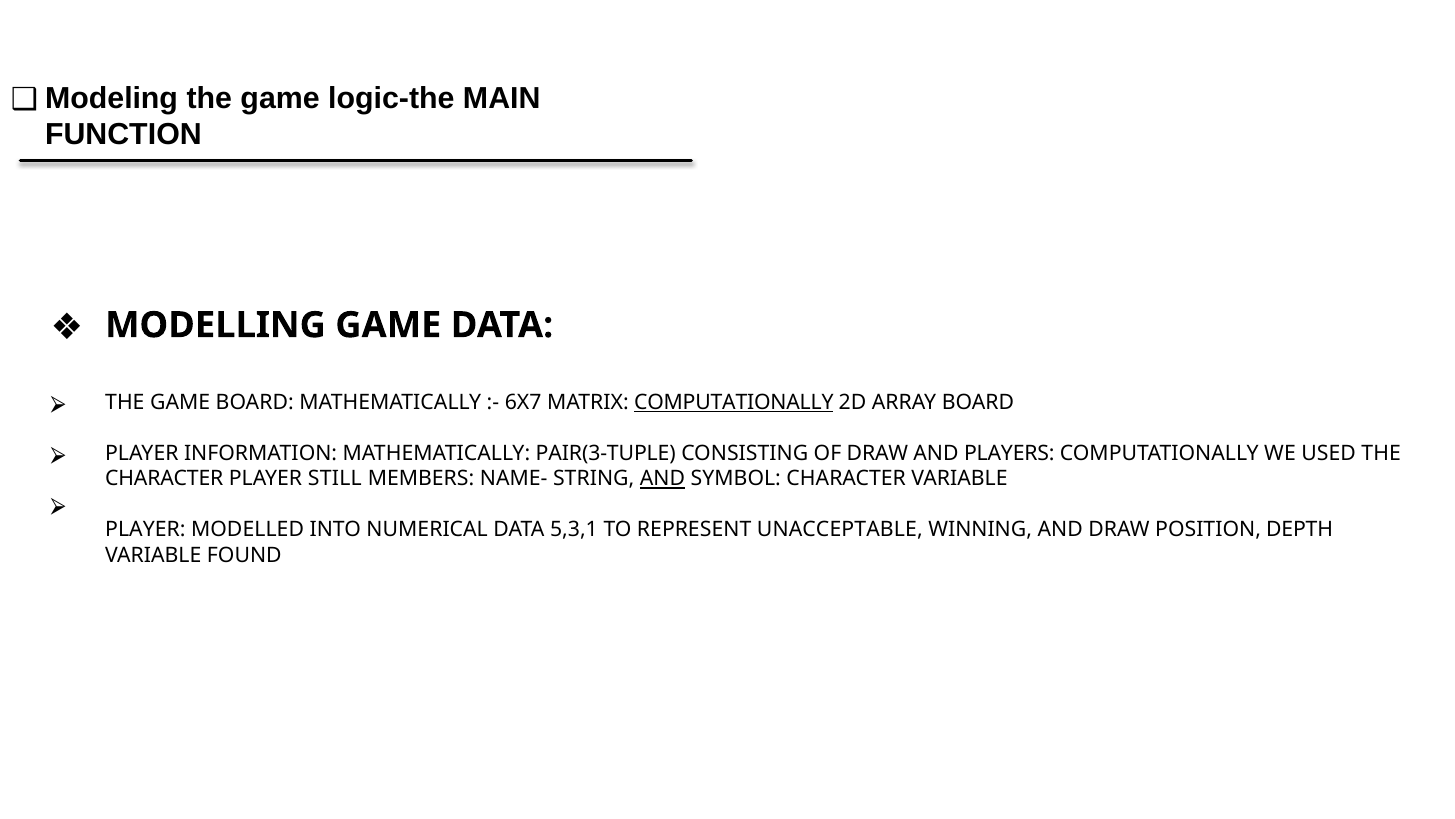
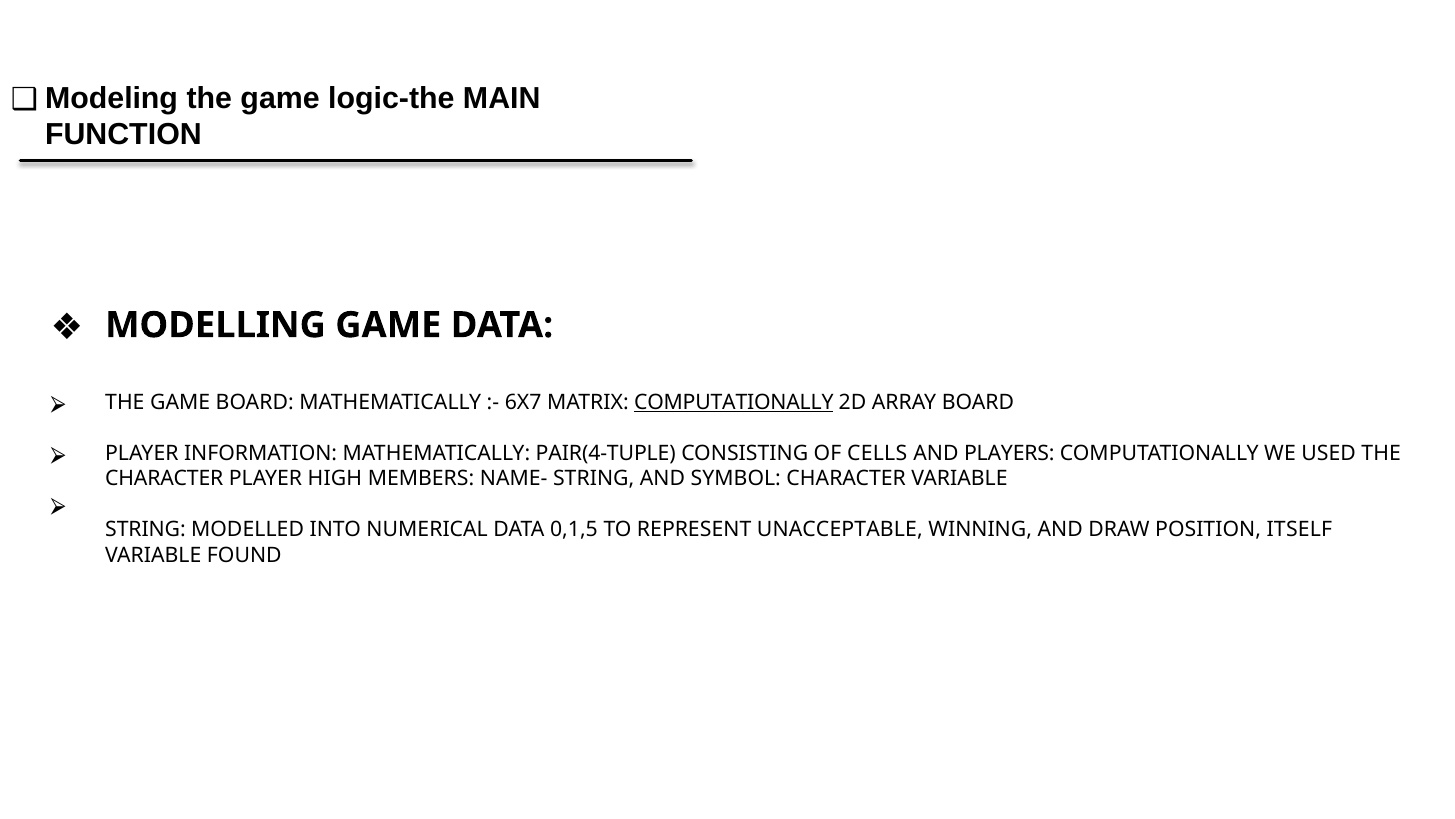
PAIR(3-TUPLE: PAIR(3-TUPLE -> PAIR(4-TUPLE
OF DRAW: DRAW -> CELLS
STILL: STILL -> HIGH
AND at (662, 479) underline: present -> none
PLAYER at (145, 530): PLAYER -> STRING
5,3,1: 5,3,1 -> 0,1,5
DEPTH: DEPTH -> ITSELF
